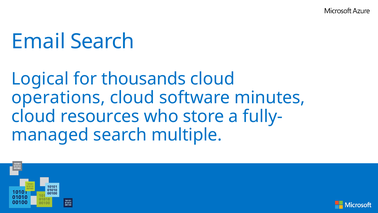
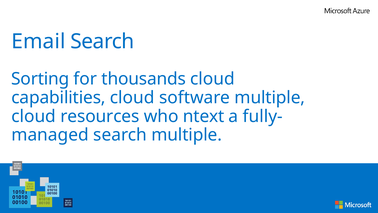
Logical: Logical -> Sorting
operations: operations -> capabilities
software minutes: minutes -> multiple
store: store -> ntext
